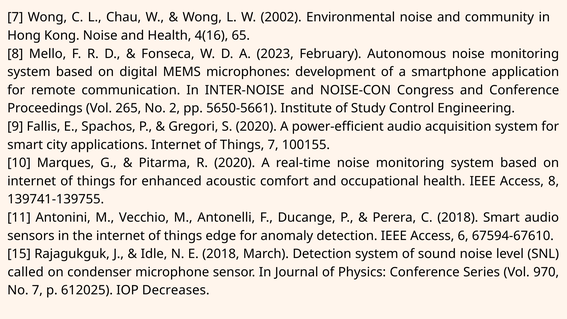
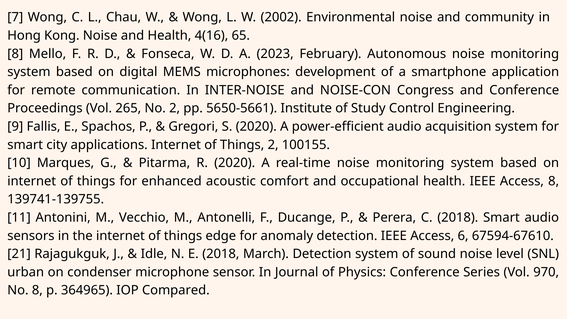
Things 7: 7 -> 2
15: 15 -> 21
called: called -> urban
No 7: 7 -> 8
612025: 612025 -> 364965
Decreases: Decreases -> Compared
